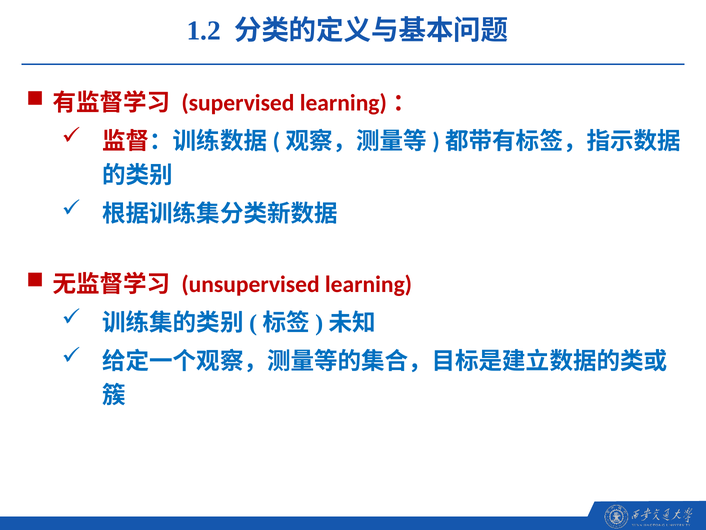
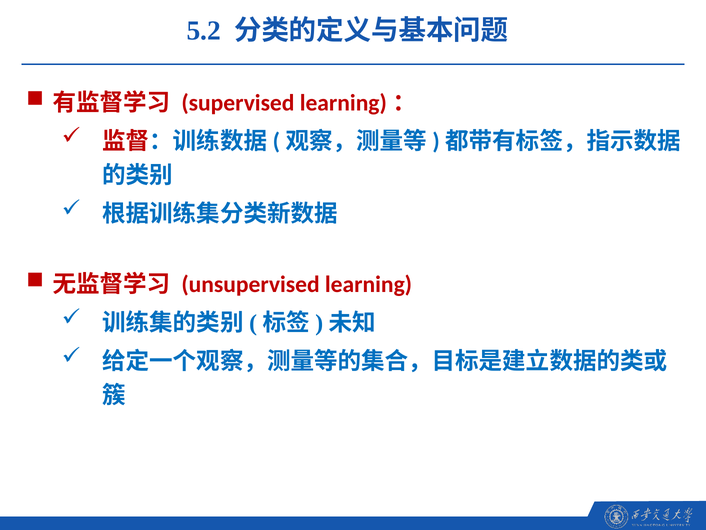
1.2: 1.2 -> 5.2
